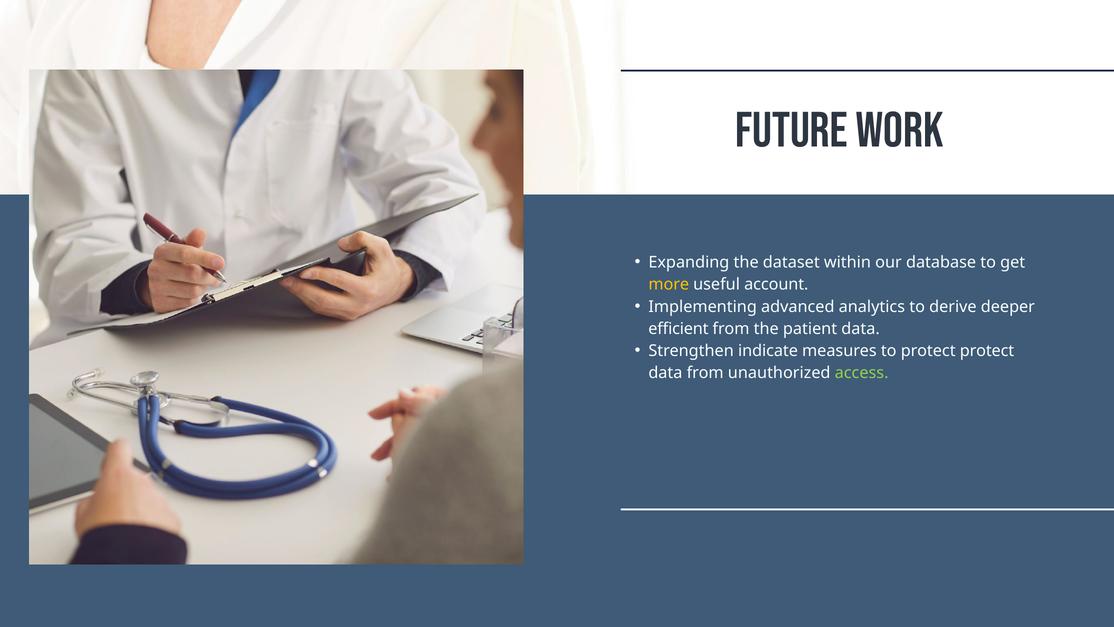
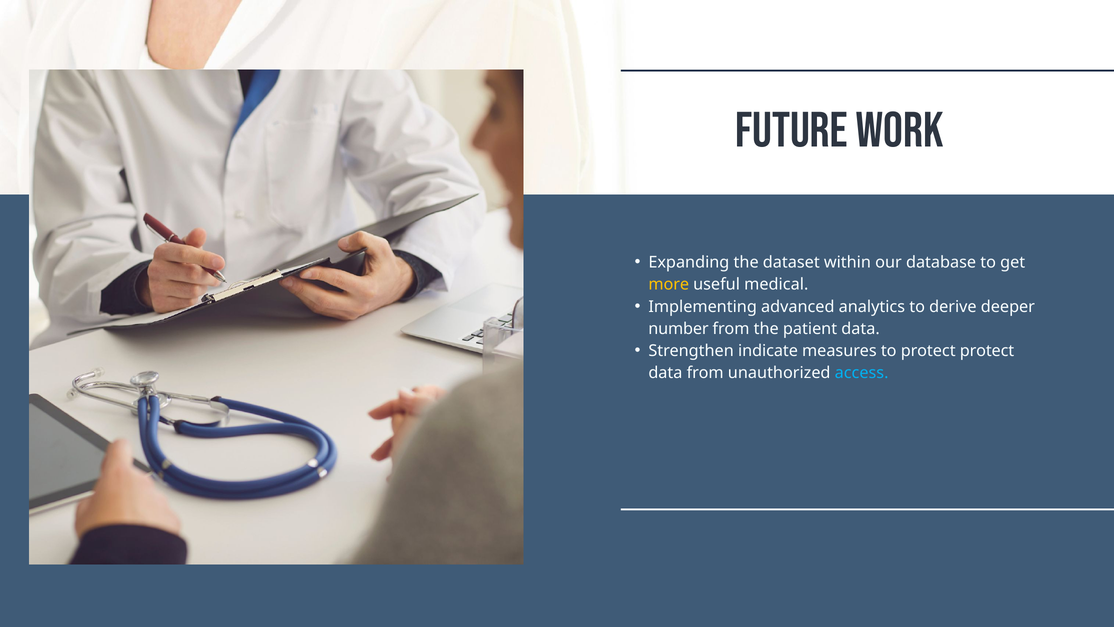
account: account -> medical
efficient: efficient -> number
access colour: light green -> light blue
